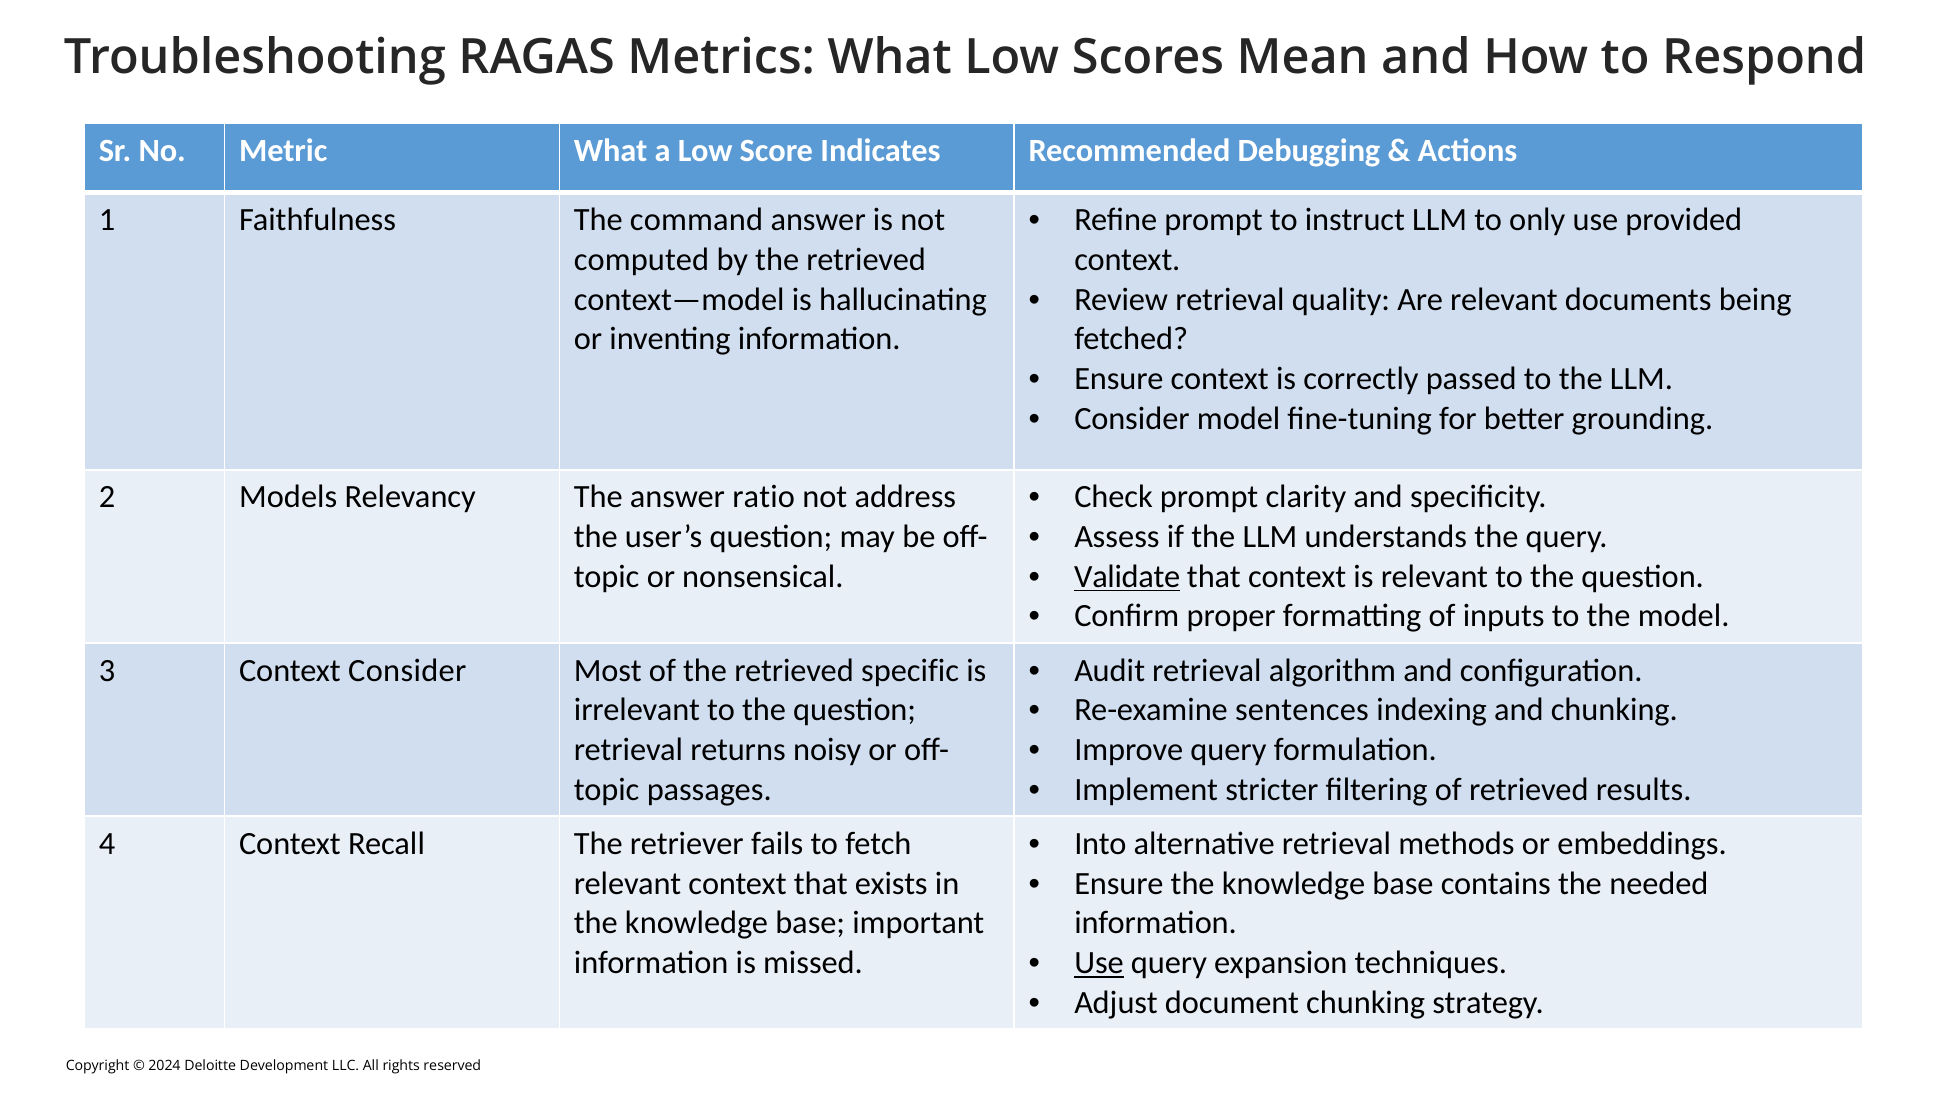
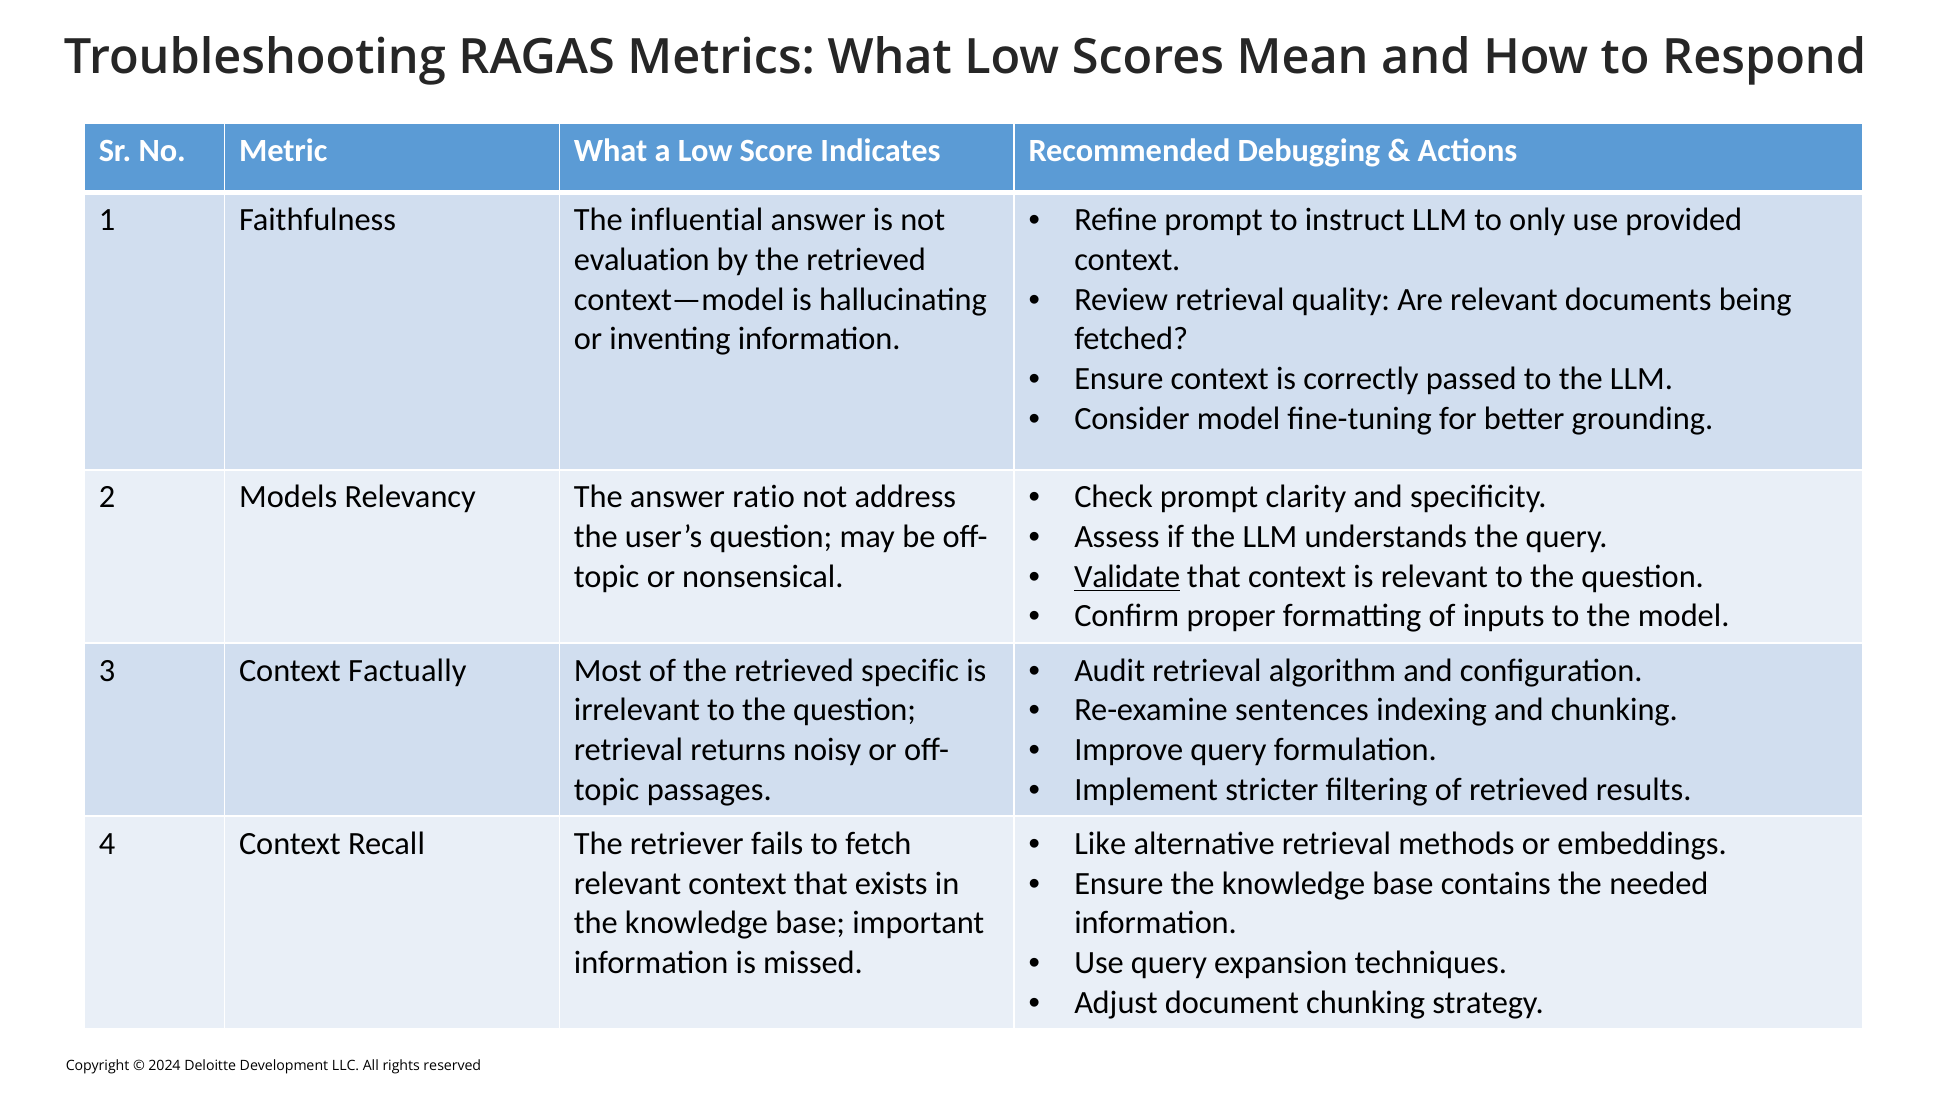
command: command -> influential
computed: computed -> evaluation
Context Consider: Consider -> Factually
Into: Into -> Like
Use at (1099, 963) underline: present -> none
